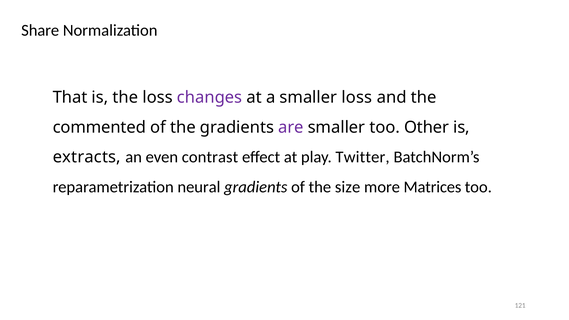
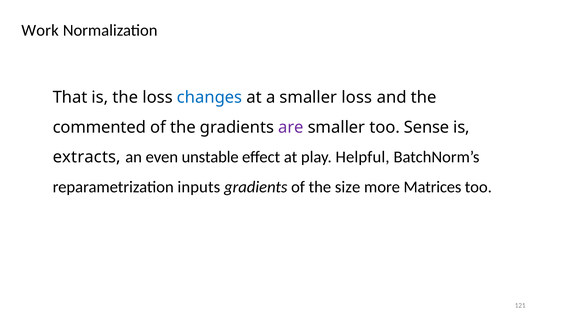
Share: Share -> Work
changes colour: purple -> blue
Other: Other -> Sense
contrast: contrast -> unstable
Twitter: Twitter -> Helpful
neural: neural -> inputs
